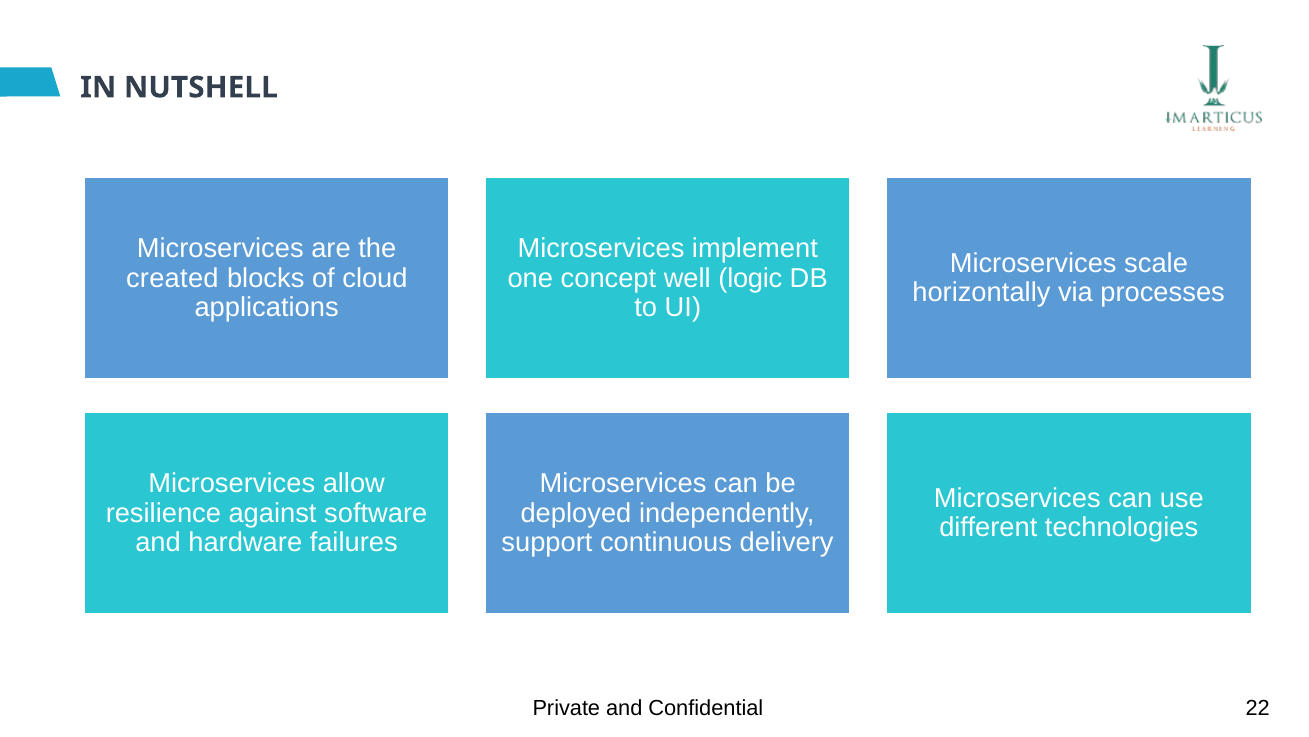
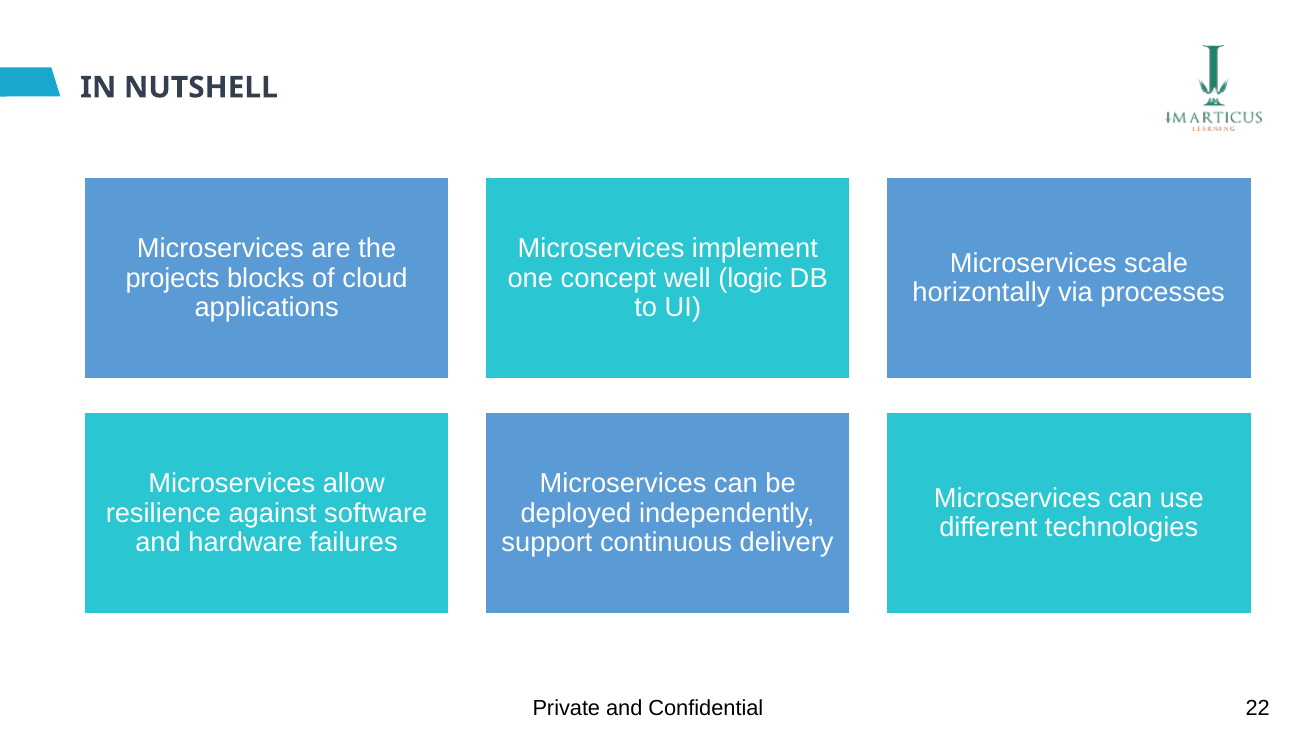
created: created -> projects
